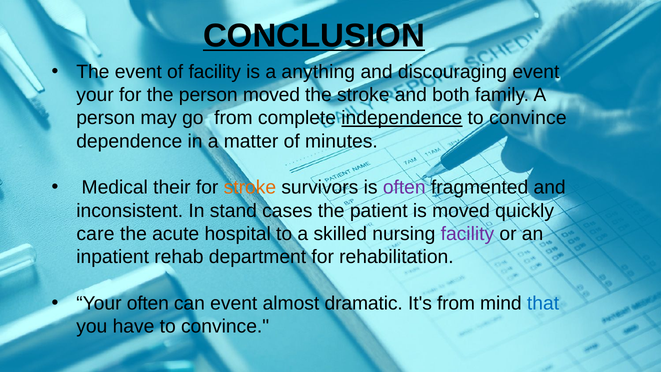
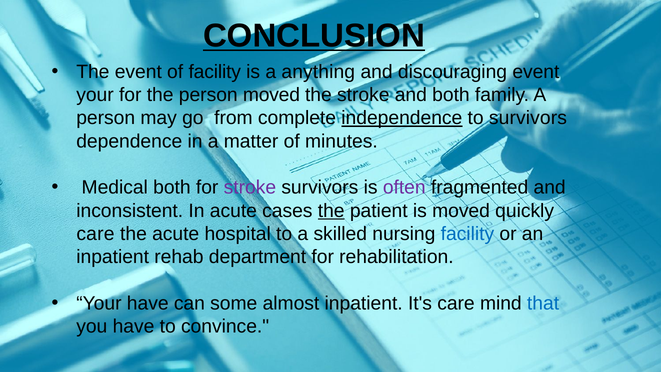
convince at (528, 118): convince -> survivors
Medical their: their -> both
stroke at (250, 187) colour: orange -> purple
In stand: stand -> acute
the at (331, 211) underline: none -> present
facility at (467, 234) colour: purple -> blue
Your often: often -> have
can event: event -> some
almost dramatic: dramatic -> inpatient
It's from: from -> care
